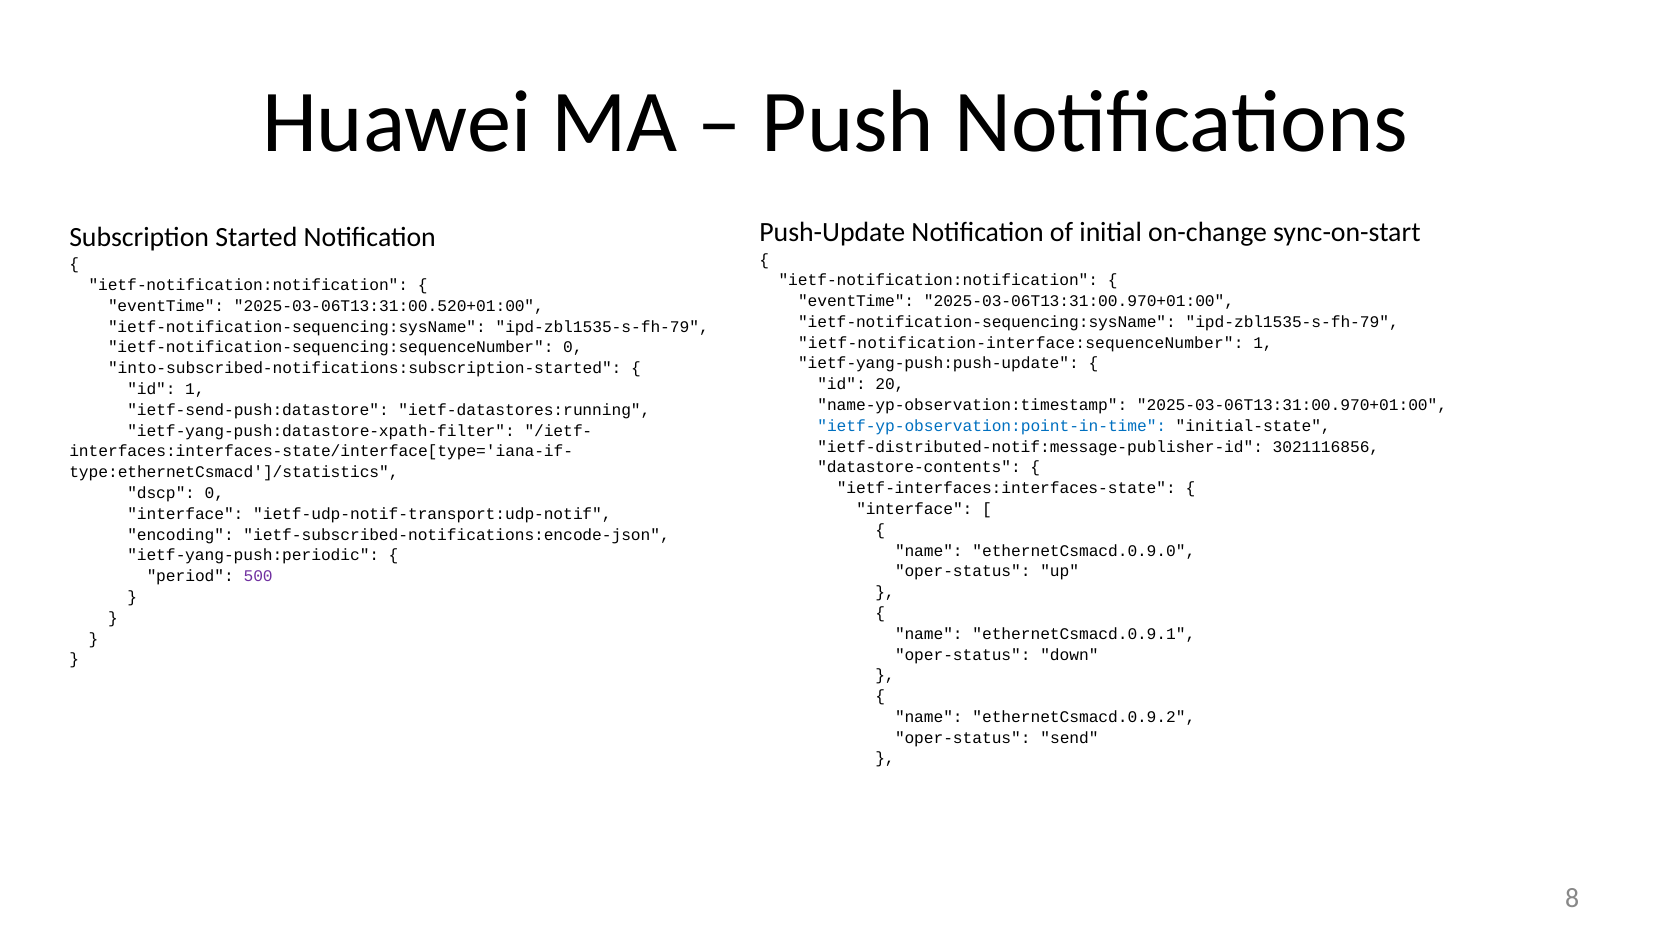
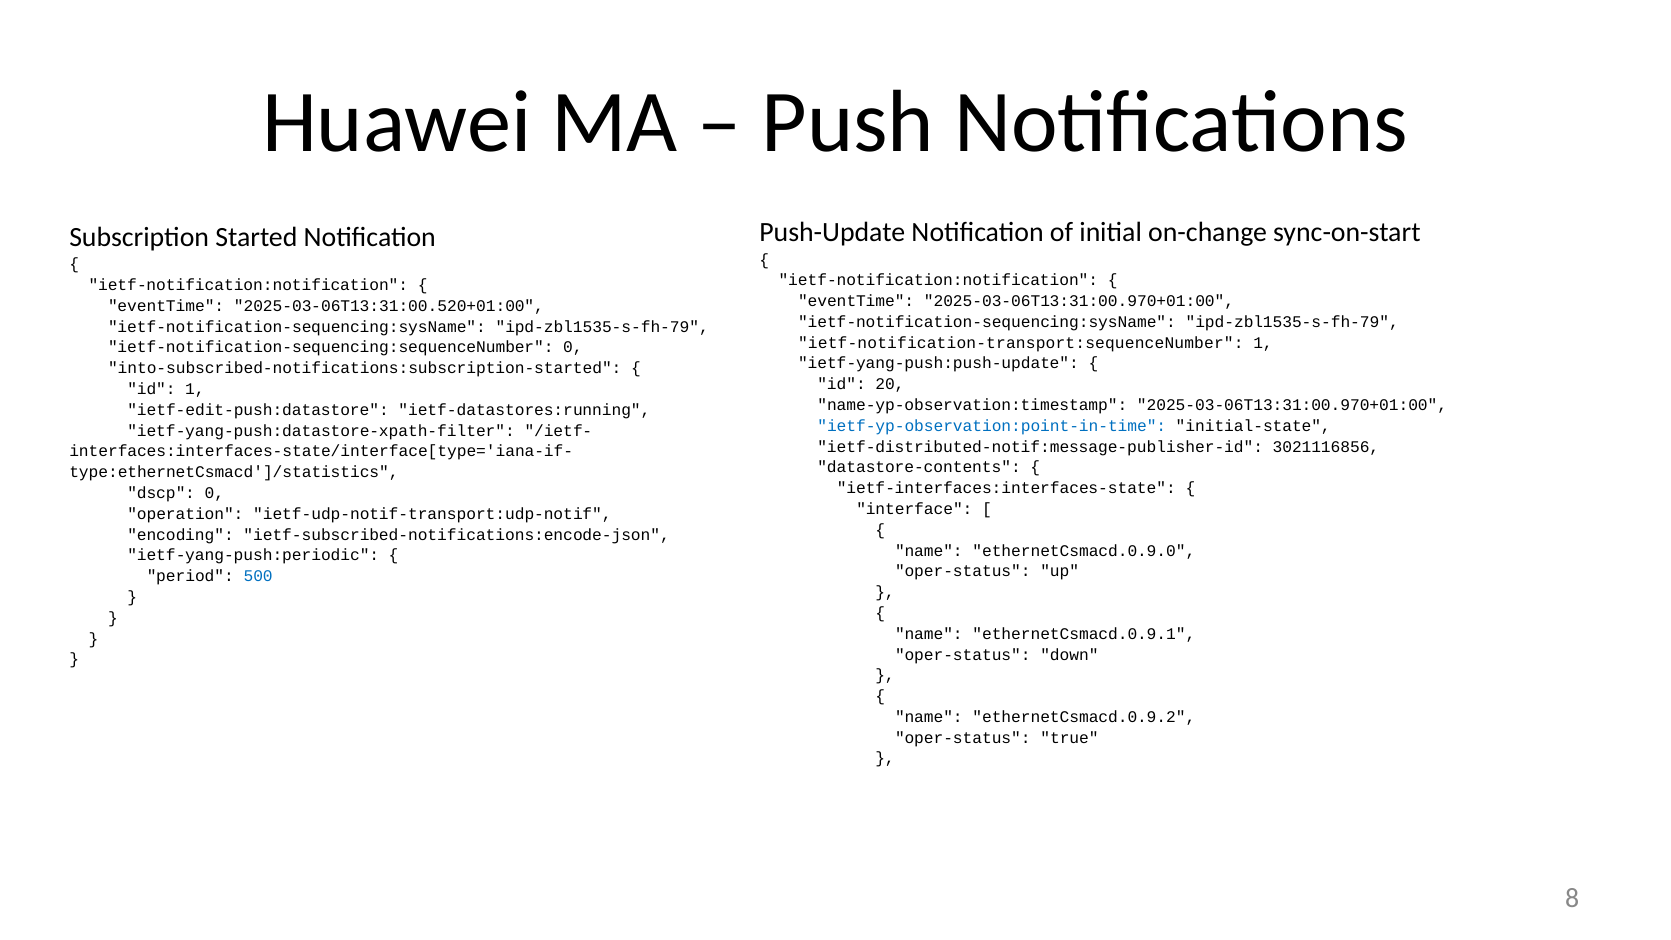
ietf-notification-interface:sequenceNumber: ietf-notification-interface:sequenceNumber -> ietf-notification-transport:sequenceNumber
ietf-send-push:datastore: ietf-send-push:datastore -> ietf-edit-push:datastore
interface at (185, 514): interface -> operation
500 colour: purple -> blue
send: send -> true
